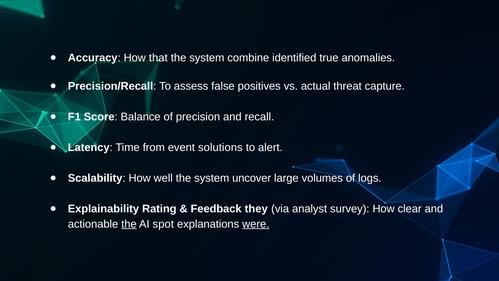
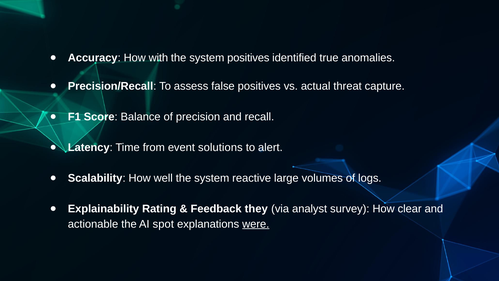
that: that -> with
system combine: combine -> positives
uncover: uncover -> reactive
the at (129, 224) underline: present -> none
